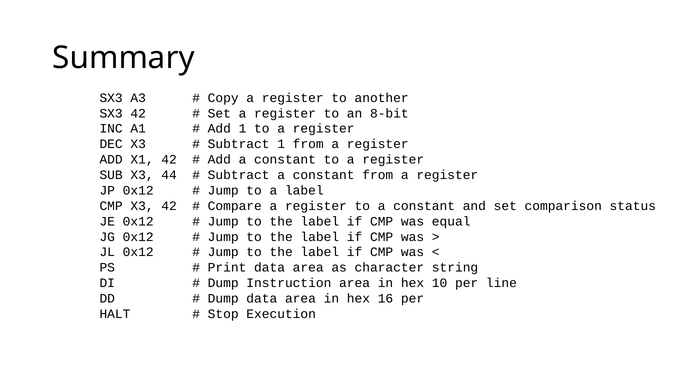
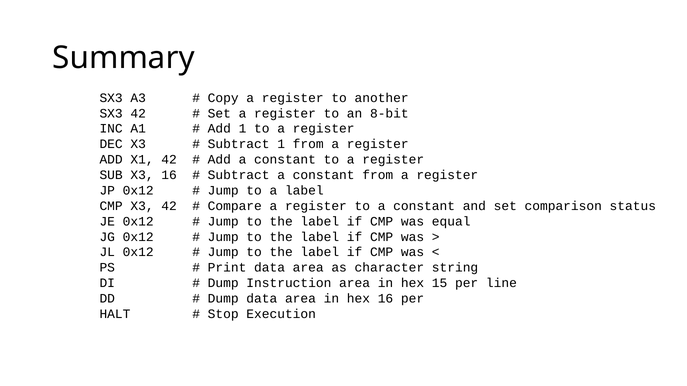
X3 44: 44 -> 16
10: 10 -> 15
